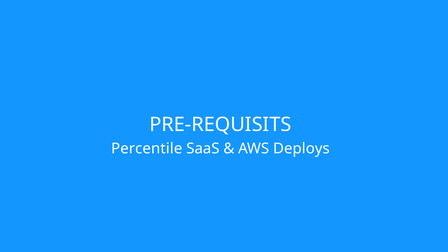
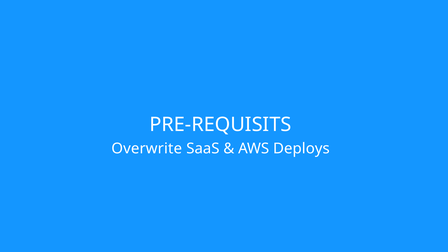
Percentile: Percentile -> Overwrite
